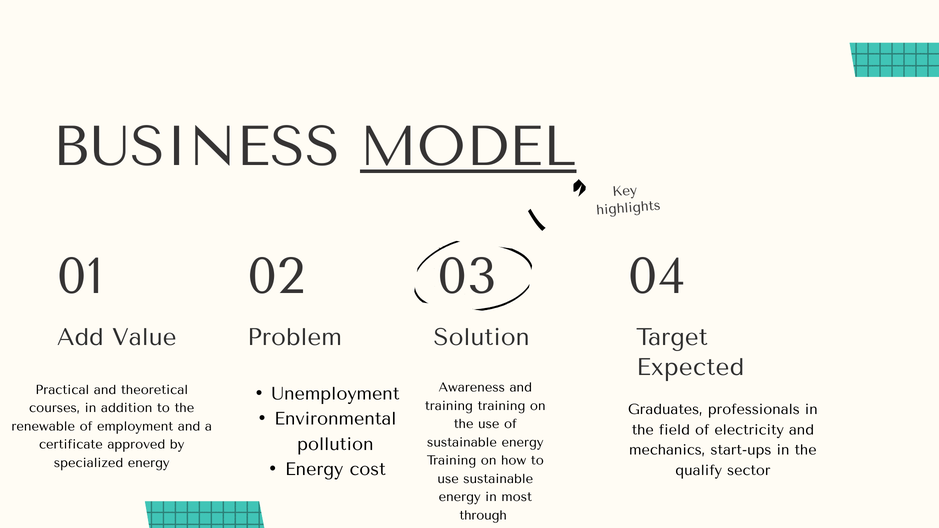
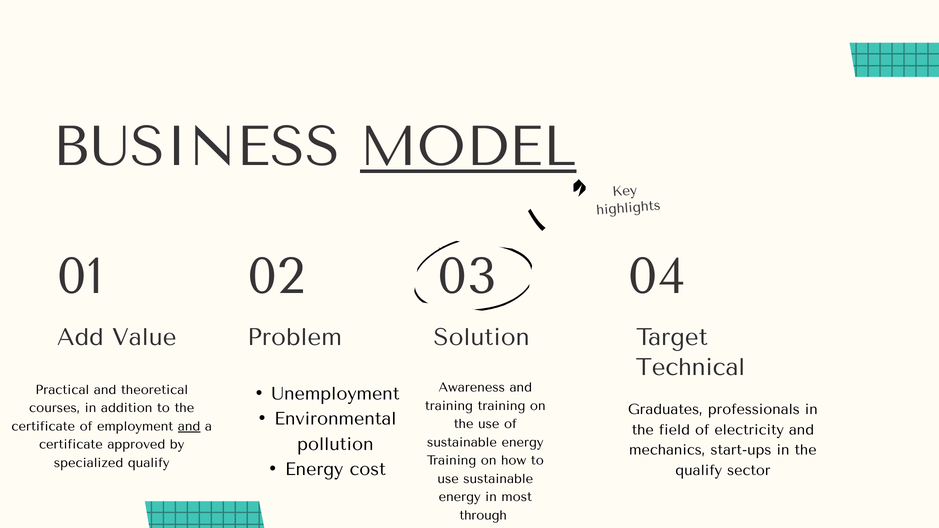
Expected: Expected -> Technical
renewable at (43, 427): renewable -> certificate
and at (189, 427) underline: none -> present
specialized energy: energy -> qualify
